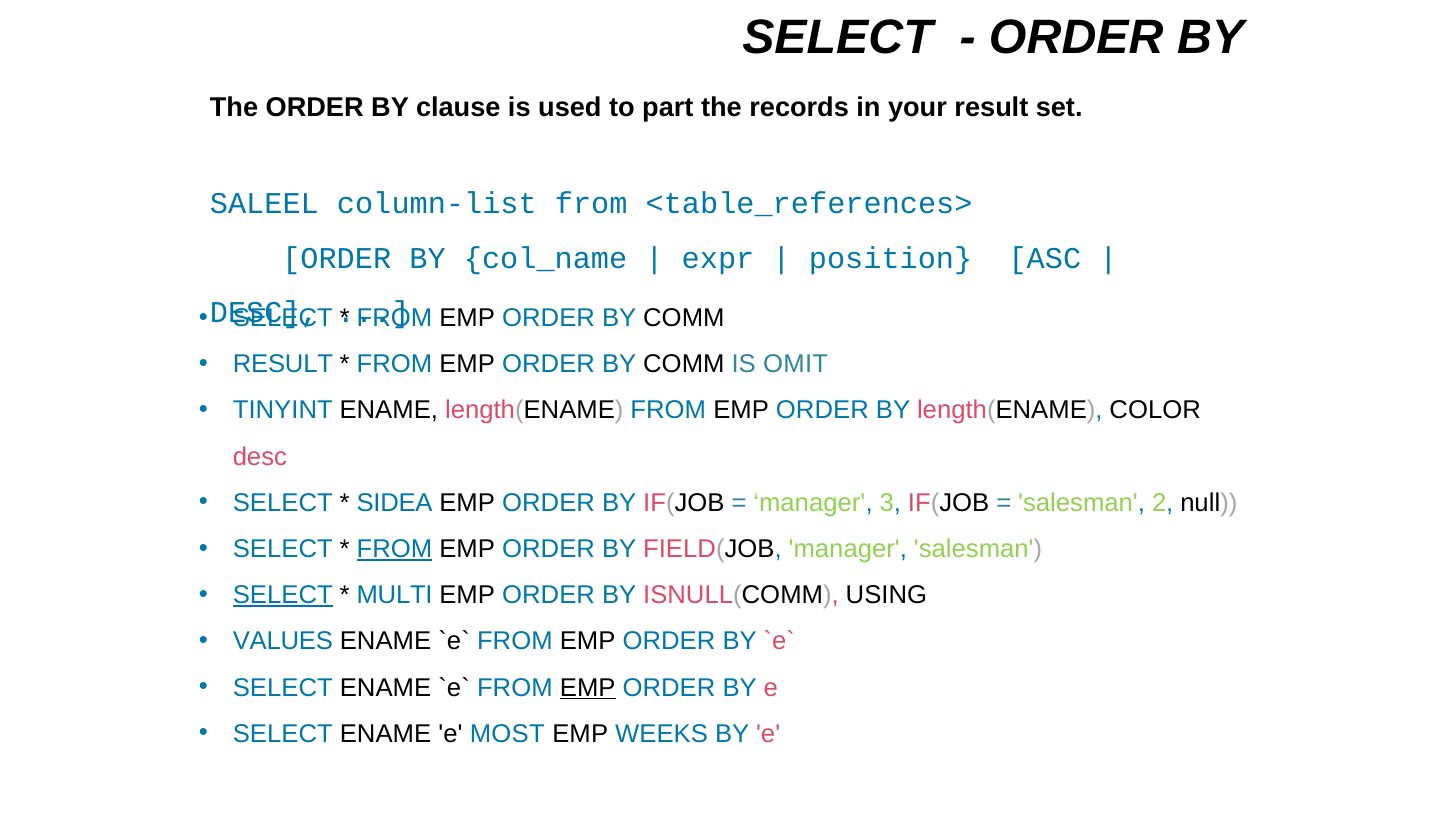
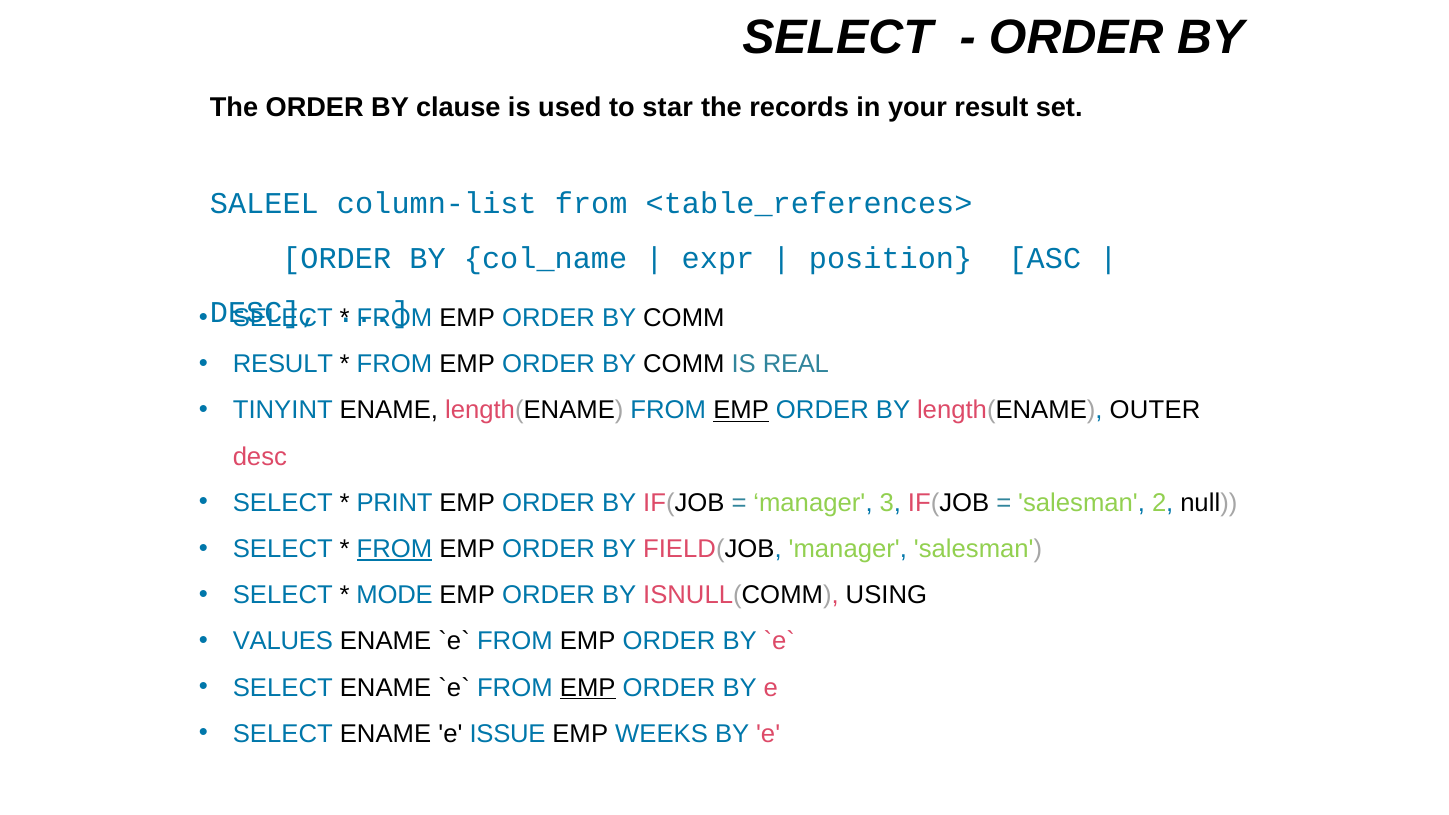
part: part -> star
OMIT: OMIT -> REAL
EMP at (741, 410) underline: none -> present
COLOR: COLOR -> OUTER
SIDEA: SIDEA -> PRINT
SELECT at (283, 595) underline: present -> none
MULTI: MULTI -> MODE
MOST: MOST -> ISSUE
